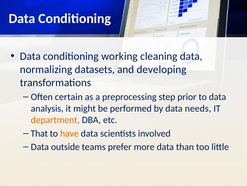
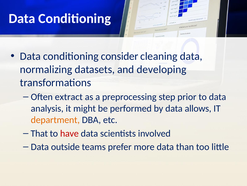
working: working -> consider
certain: certain -> extract
needs: needs -> allows
have colour: orange -> red
